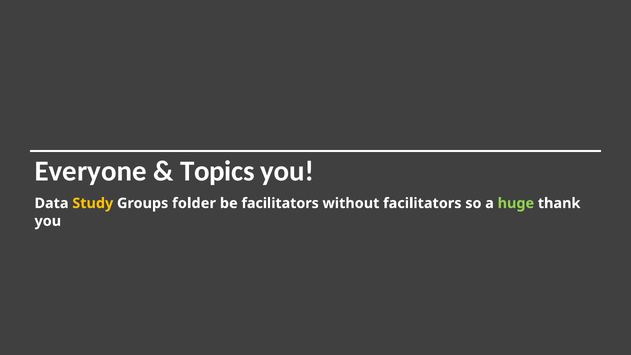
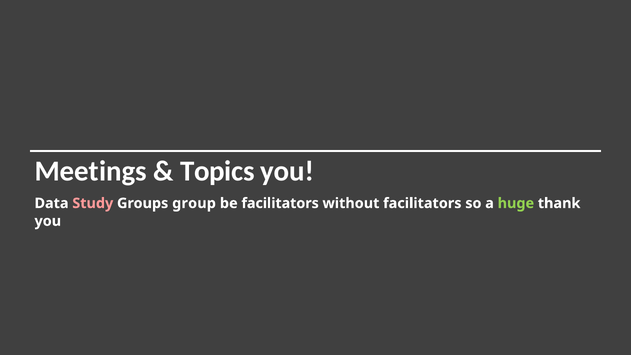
Everyone: Everyone -> Meetings
Study colour: yellow -> pink
folder: folder -> group
